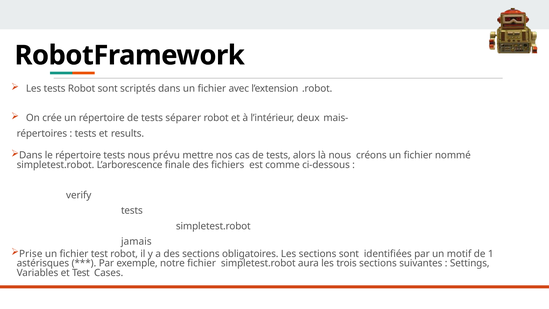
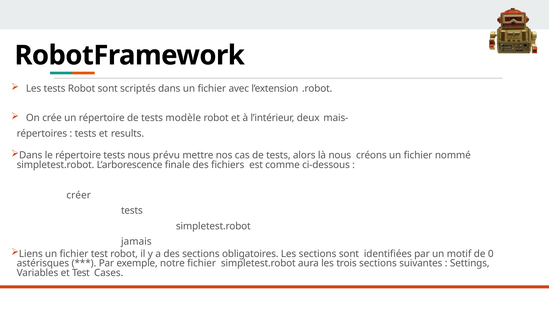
séparer: séparer -> modèle
verify: verify -> créer
Prise: Prise -> Liens
1: 1 -> 0
